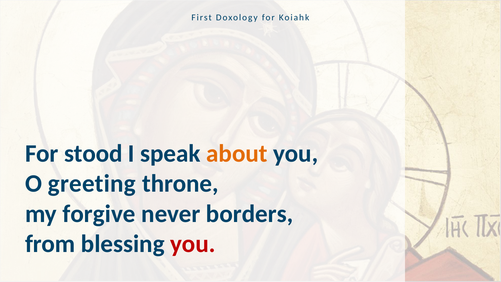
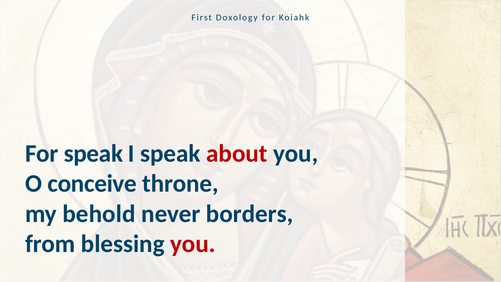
For stood: stood -> speak
about colour: orange -> red
greeting: greeting -> conceive
forgive: forgive -> behold
